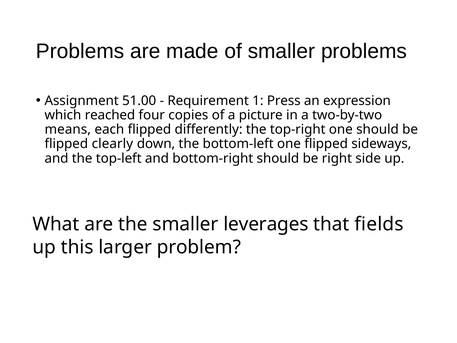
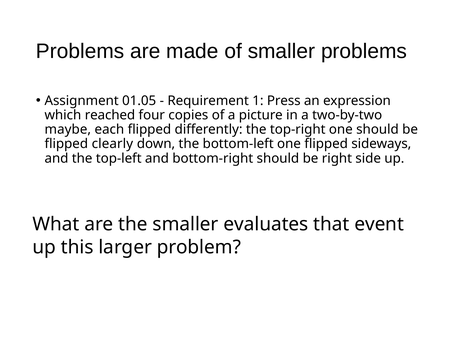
51.00: 51.00 -> 01.05
means: means -> maybe
leverages: leverages -> evaluates
fields: fields -> event
